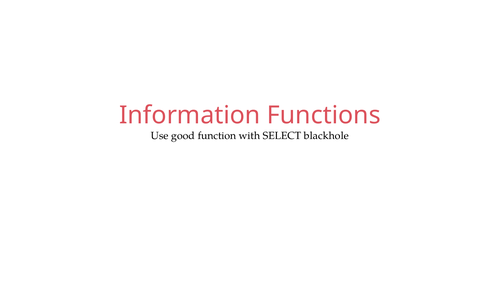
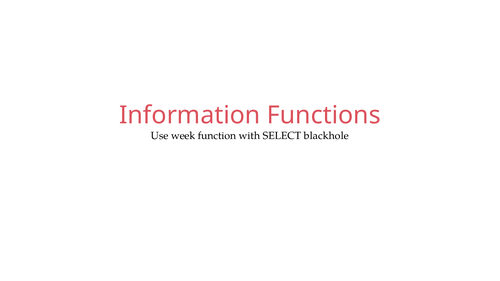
good: good -> week
